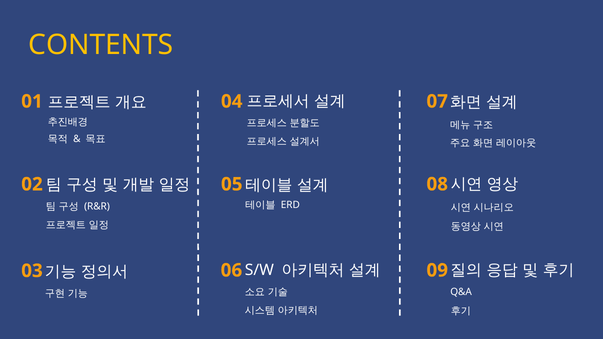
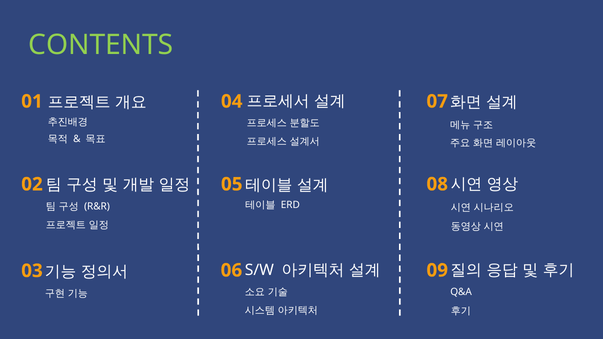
CONTENTS colour: yellow -> light green
